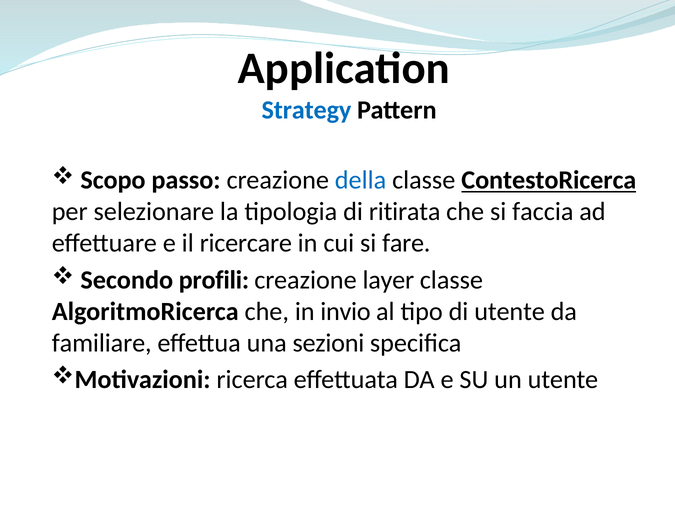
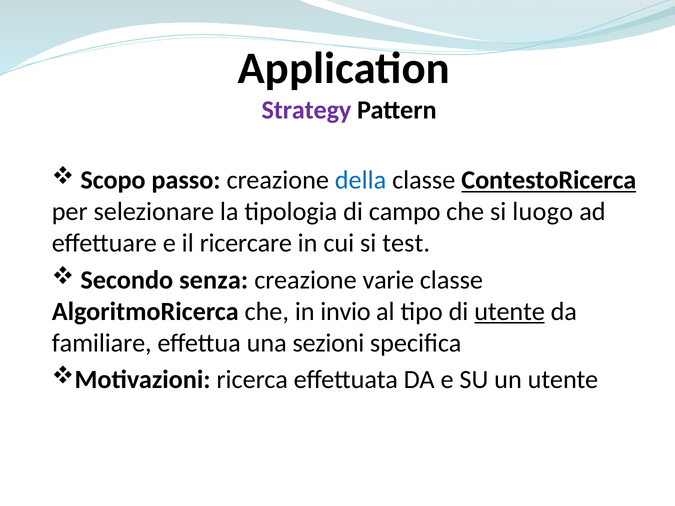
Strategy colour: blue -> purple
ritirata: ritirata -> campo
faccia: faccia -> luogo
fare: fare -> test
profili: profili -> senza
layer: layer -> varie
utente at (510, 312) underline: none -> present
